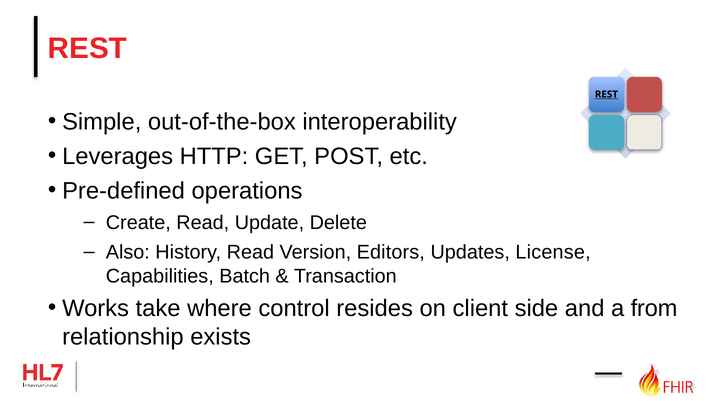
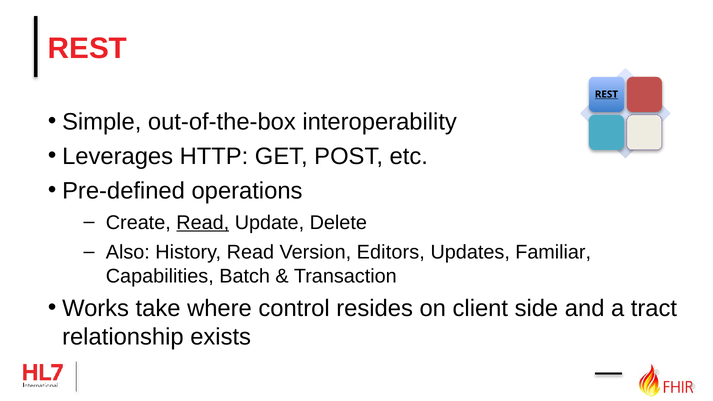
Read at (203, 223) underline: none -> present
License: License -> Familiar
from: from -> tract
